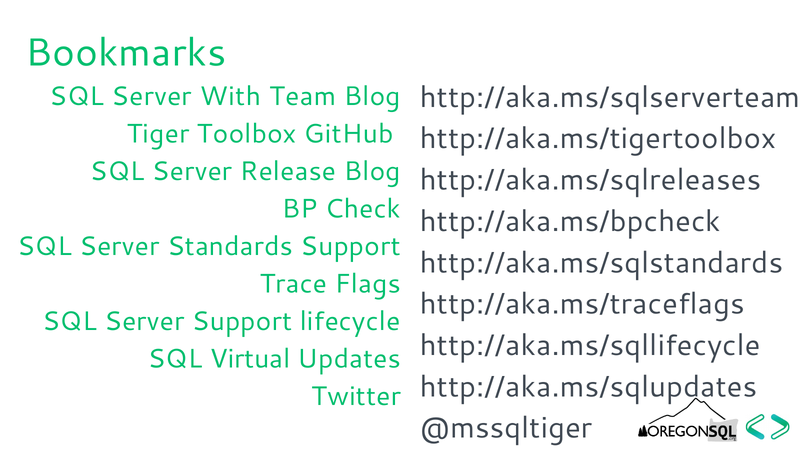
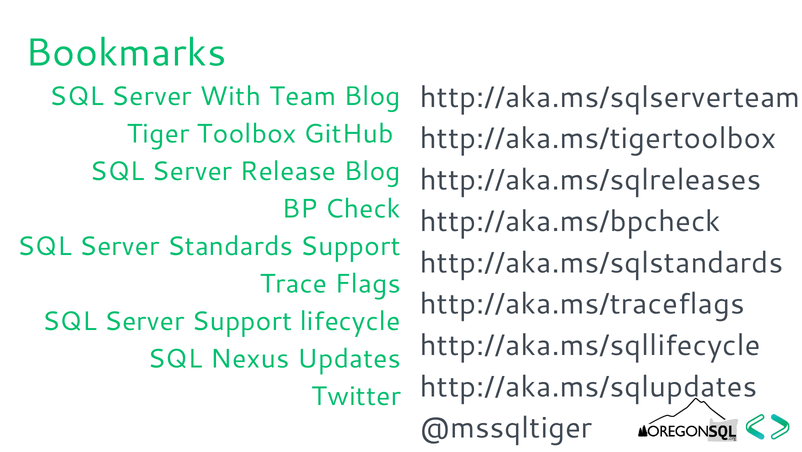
Virtual: Virtual -> Nexus
